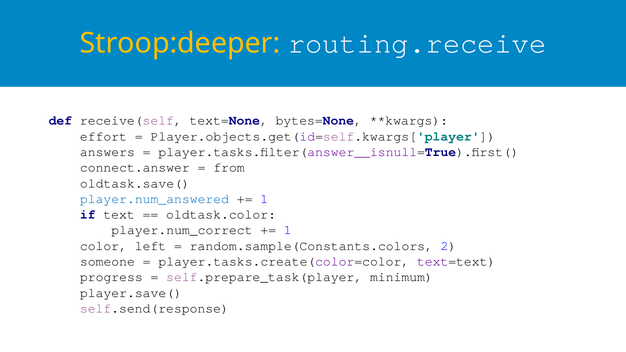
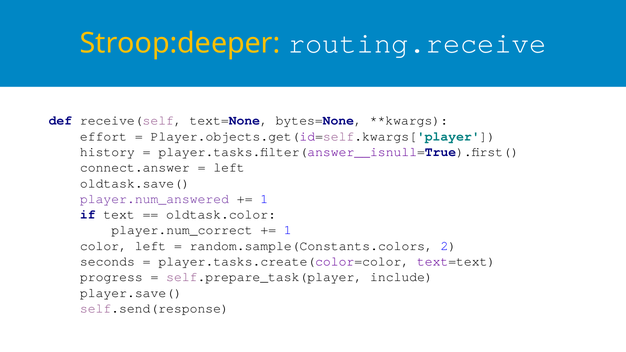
answers: answers -> history
from at (229, 168): from -> left
player.num_answered colour: blue -> purple
someone: someone -> seconds
minimum: minimum -> include
